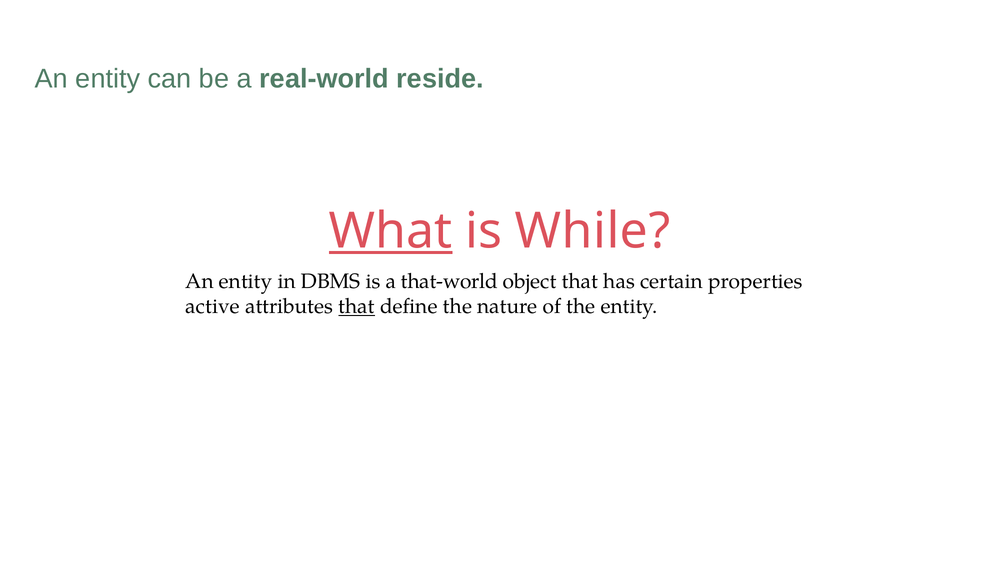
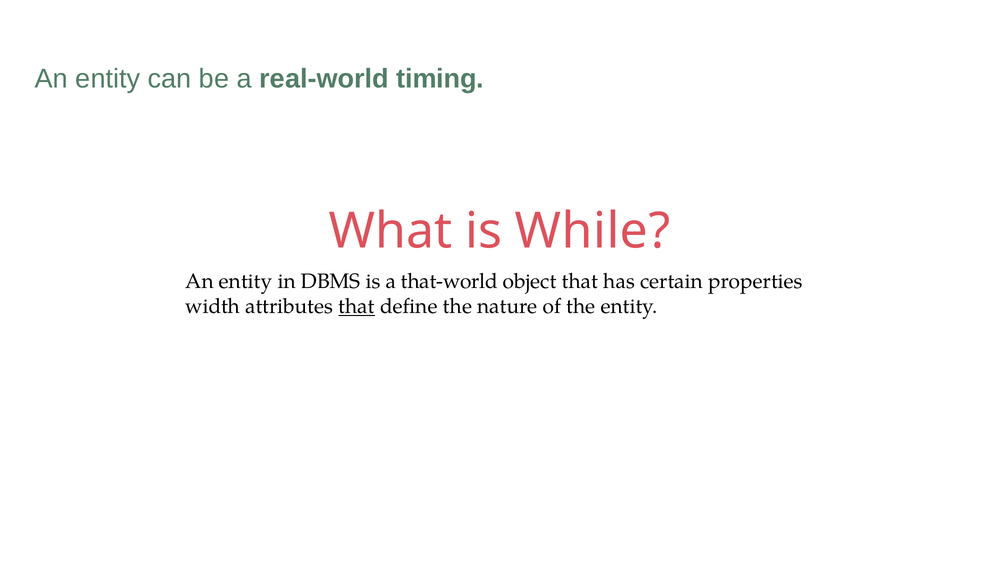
reside: reside -> timing
What underline: present -> none
active: active -> width
